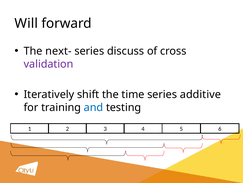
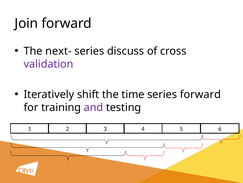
Will: Will -> Join
series additive: additive -> forward
and colour: blue -> purple
